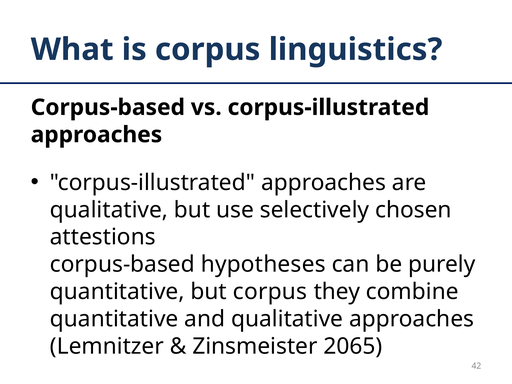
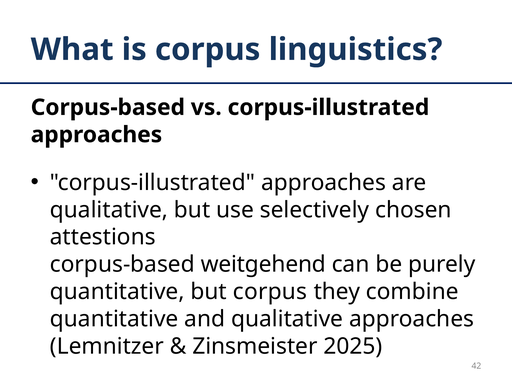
hypotheses: hypotheses -> weitgehend
2065: 2065 -> 2025
